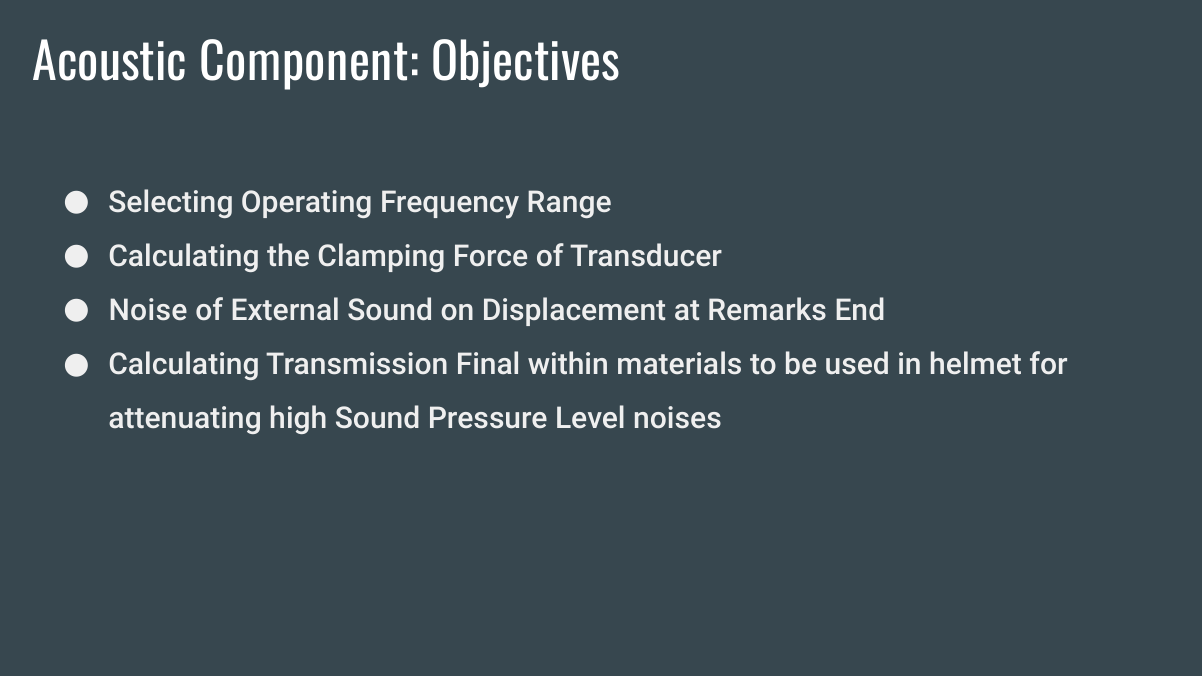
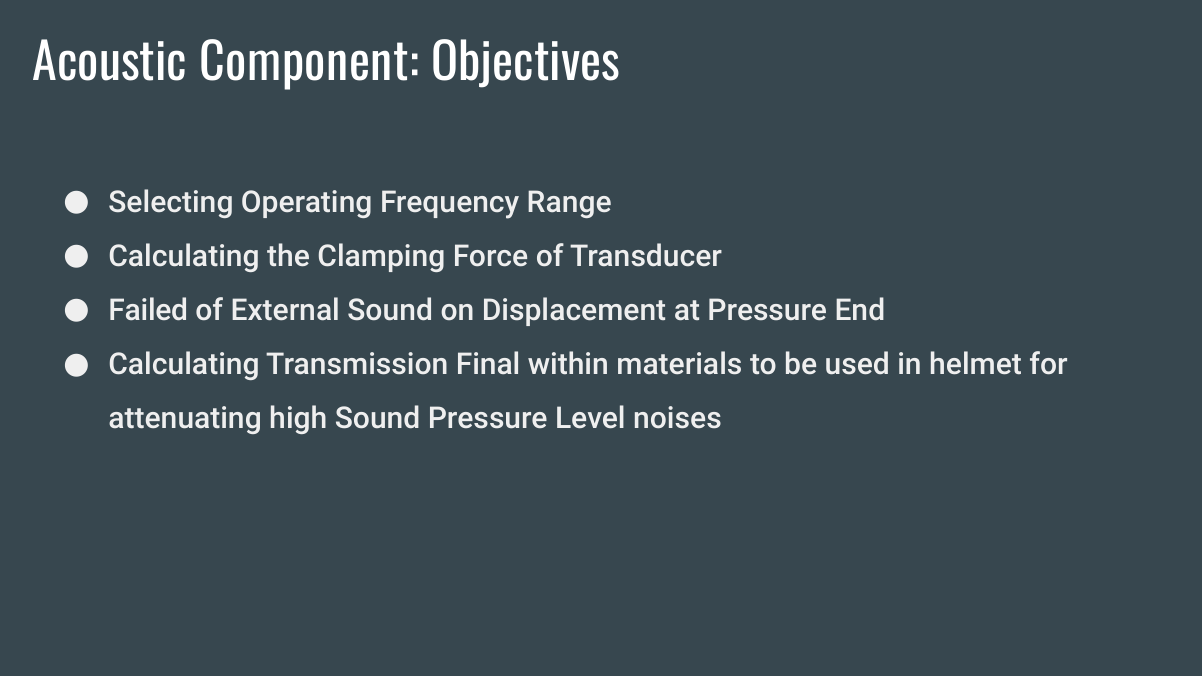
Noise: Noise -> Failed
at Remarks: Remarks -> Pressure
